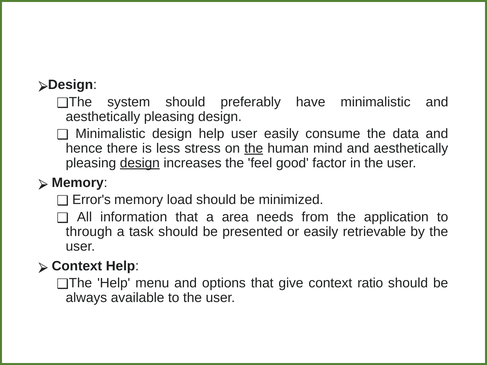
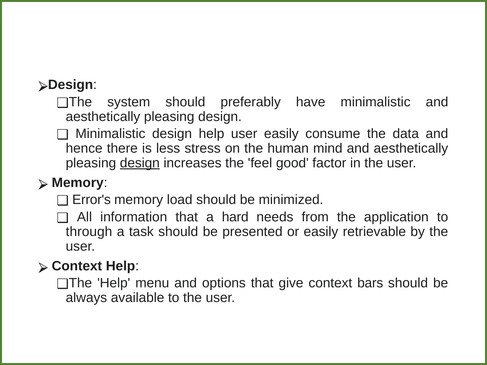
the at (254, 148) underline: present -> none
area: area -> hard
ratio: ratio -> bars
